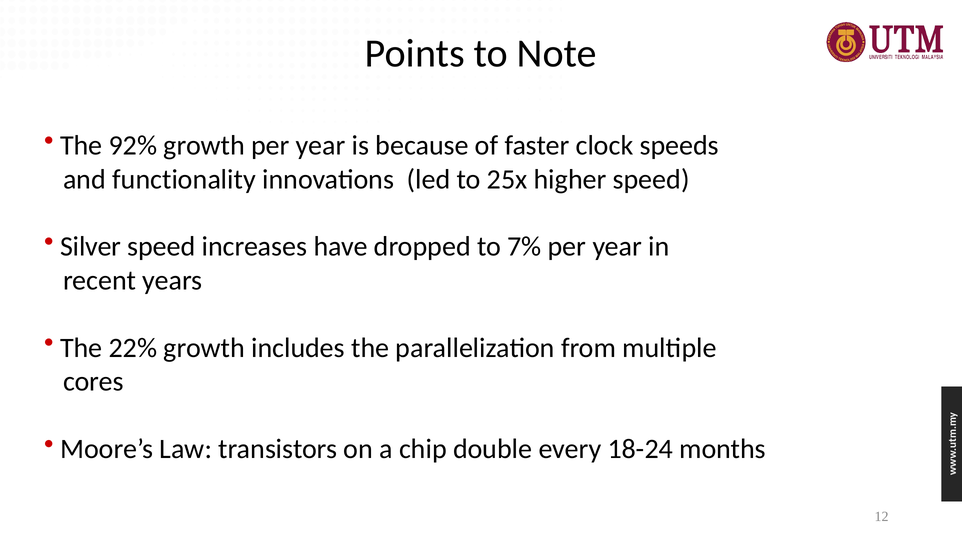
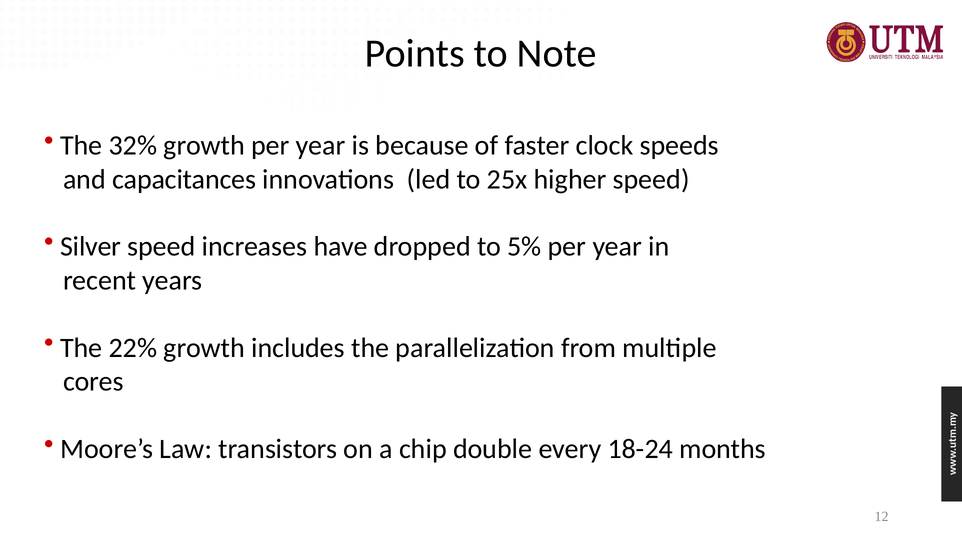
92%: 92% -> 32%
functionality: functionality -> capacitances
7%: 7% -> 5%
